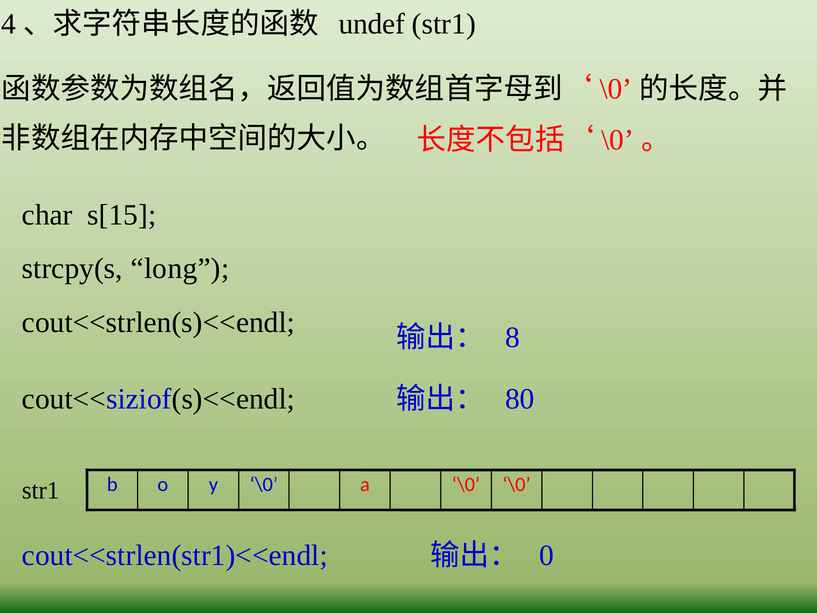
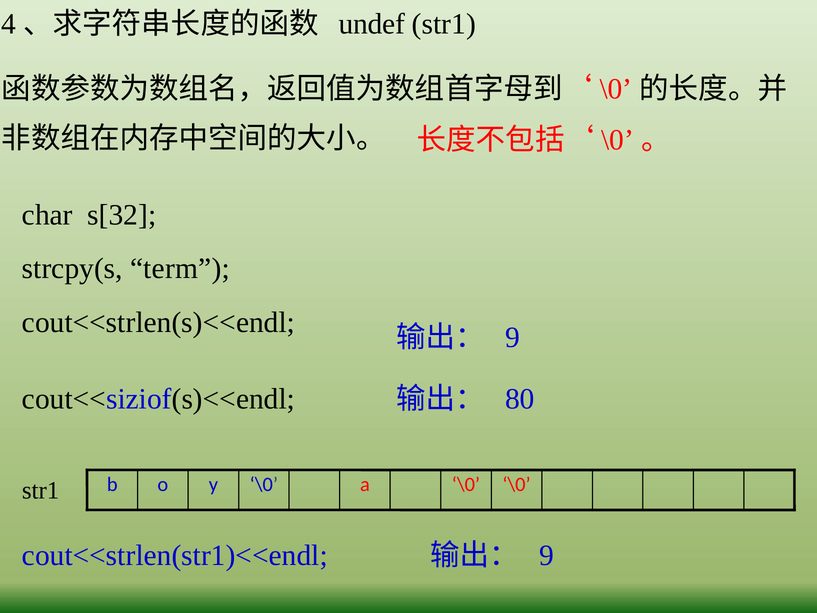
s[15: s[15 -> s[32
long: long -> term
8 at (513, 337): 8 -> 9
0 at (547, 555): 0 -> 9
